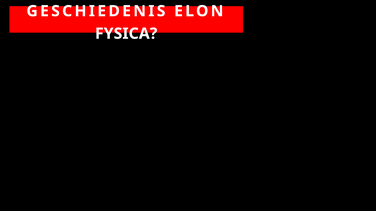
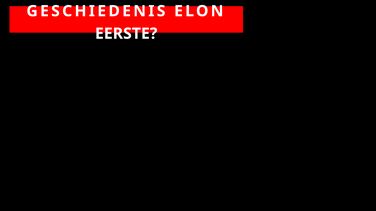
FYSICA at (126, 34): FYSICA -> EERSTE
